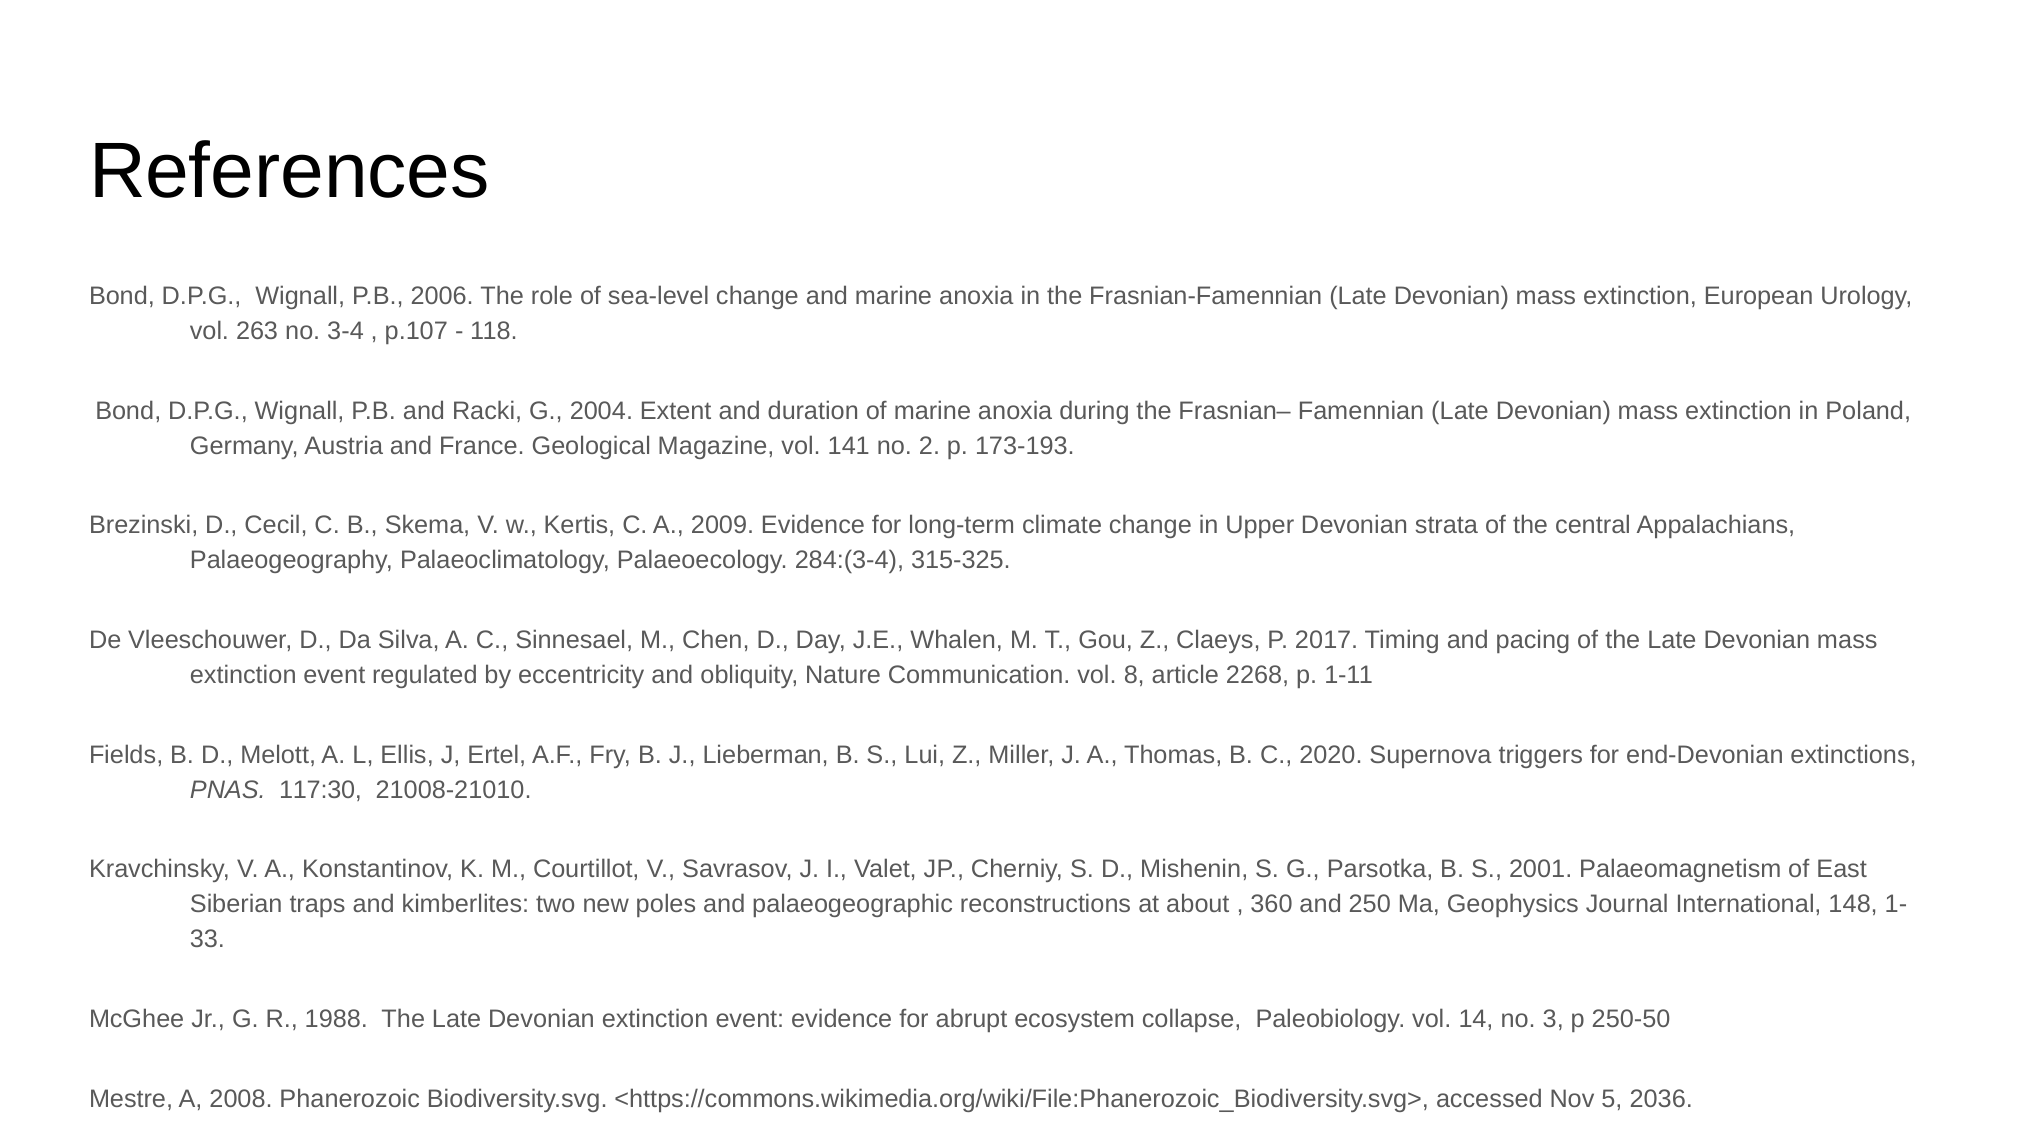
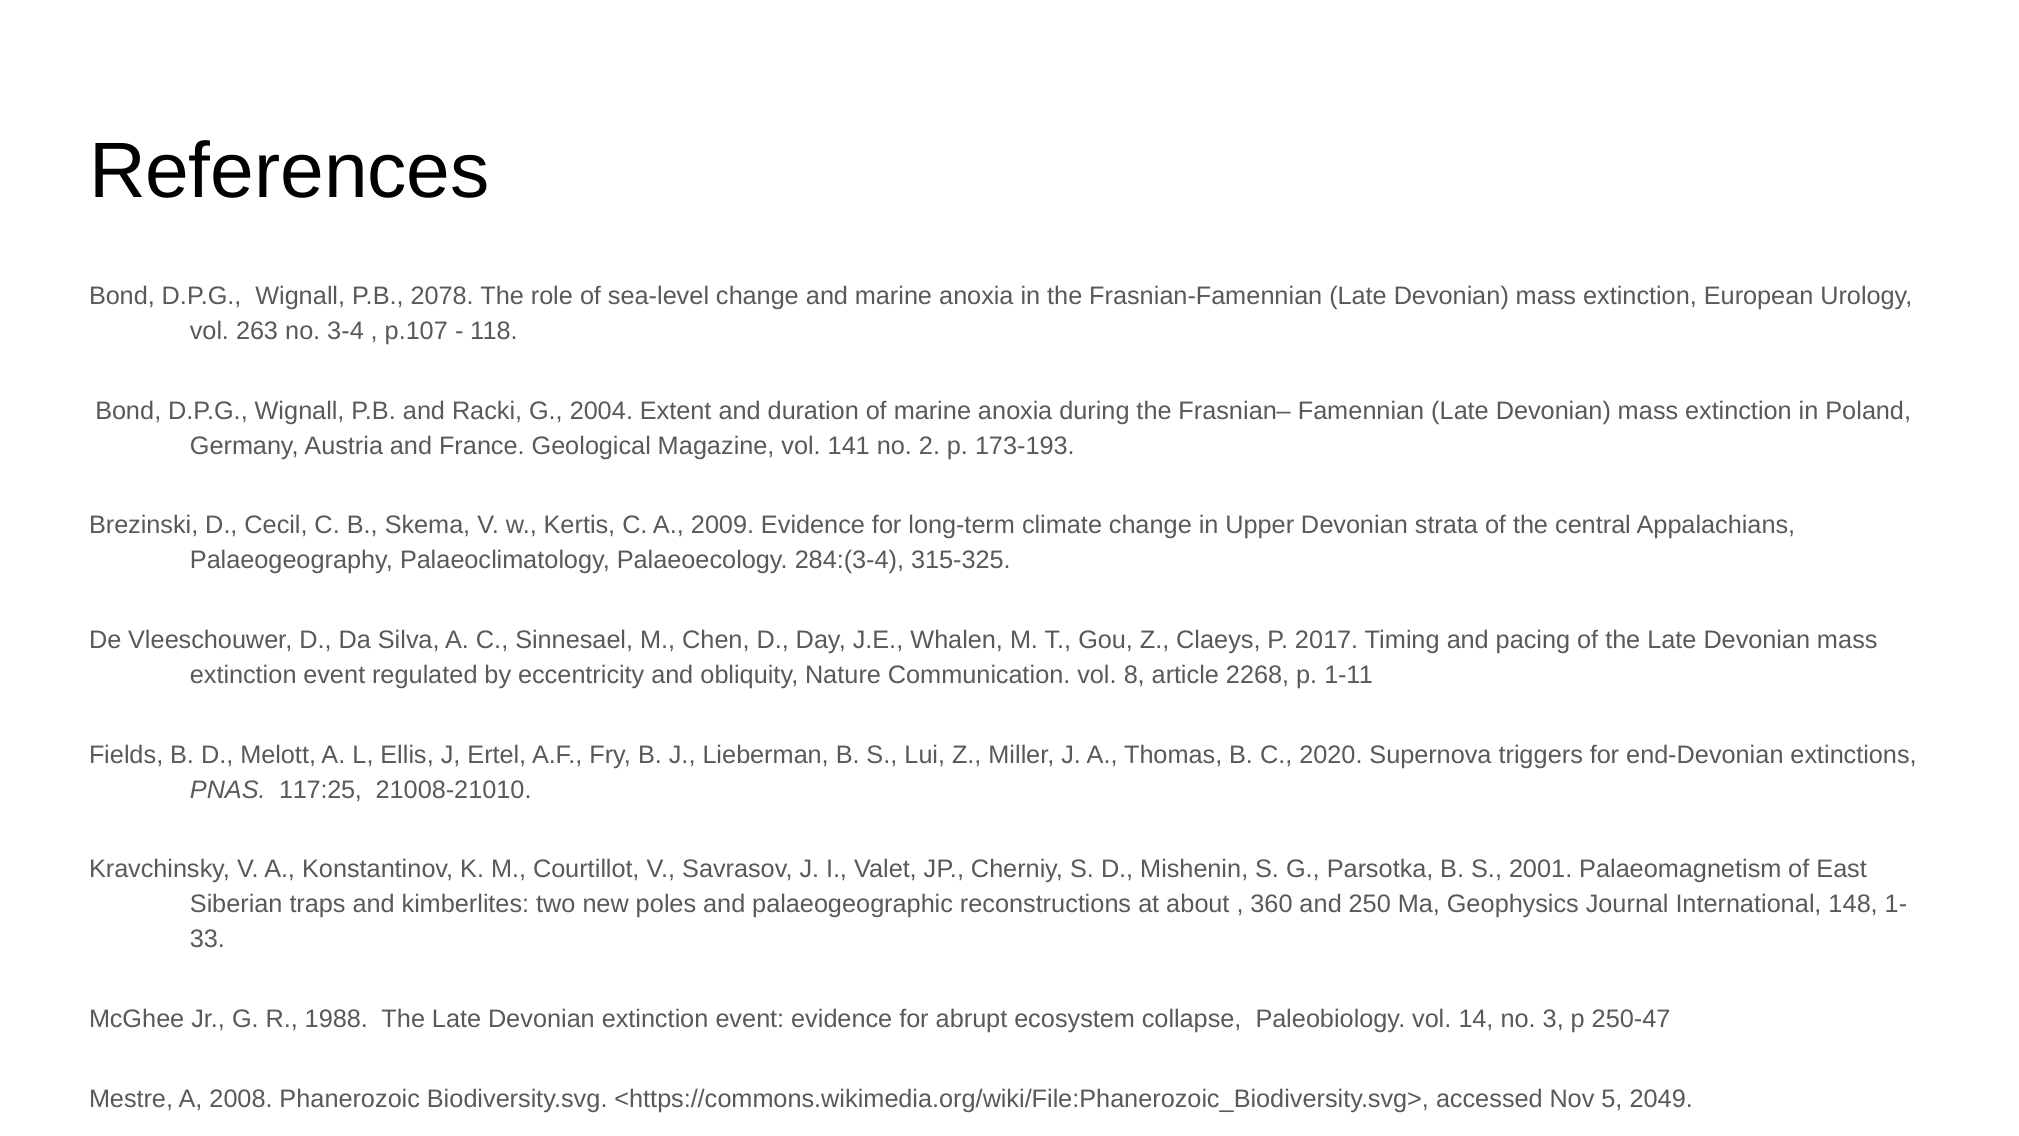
2006: 2006 -> 2078
117:30: 117:30 -> 117:25
250-50: 250-50 -> 250-47
2036: 2036 -> 2049
